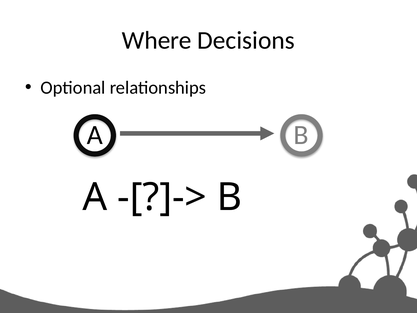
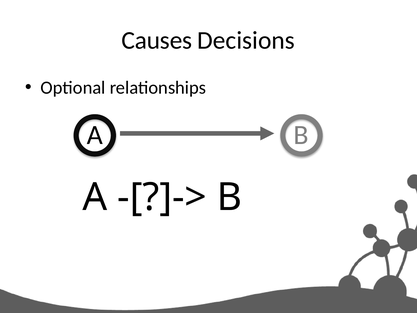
Where: Where -> Causes
